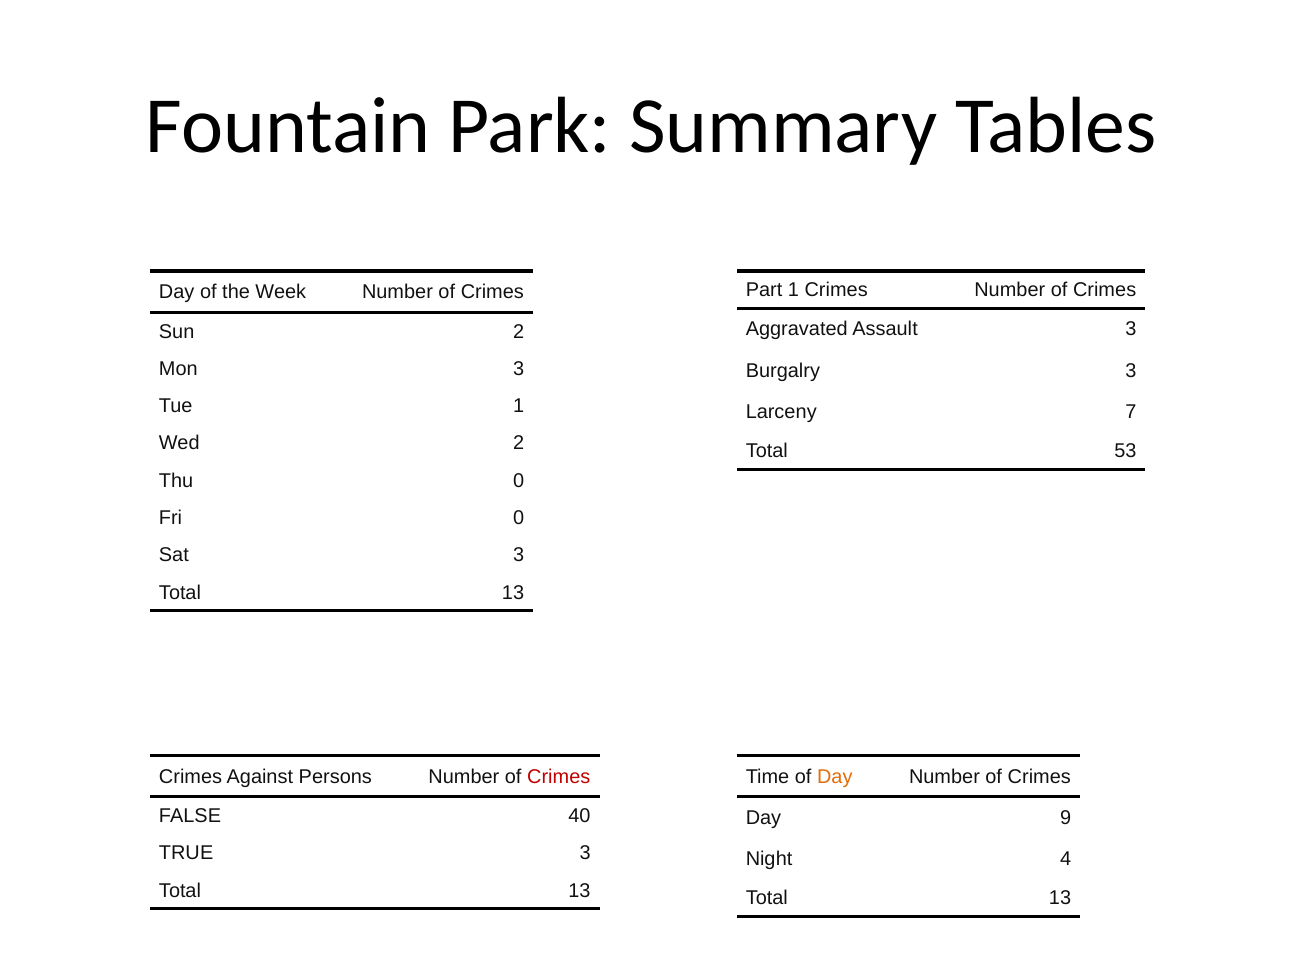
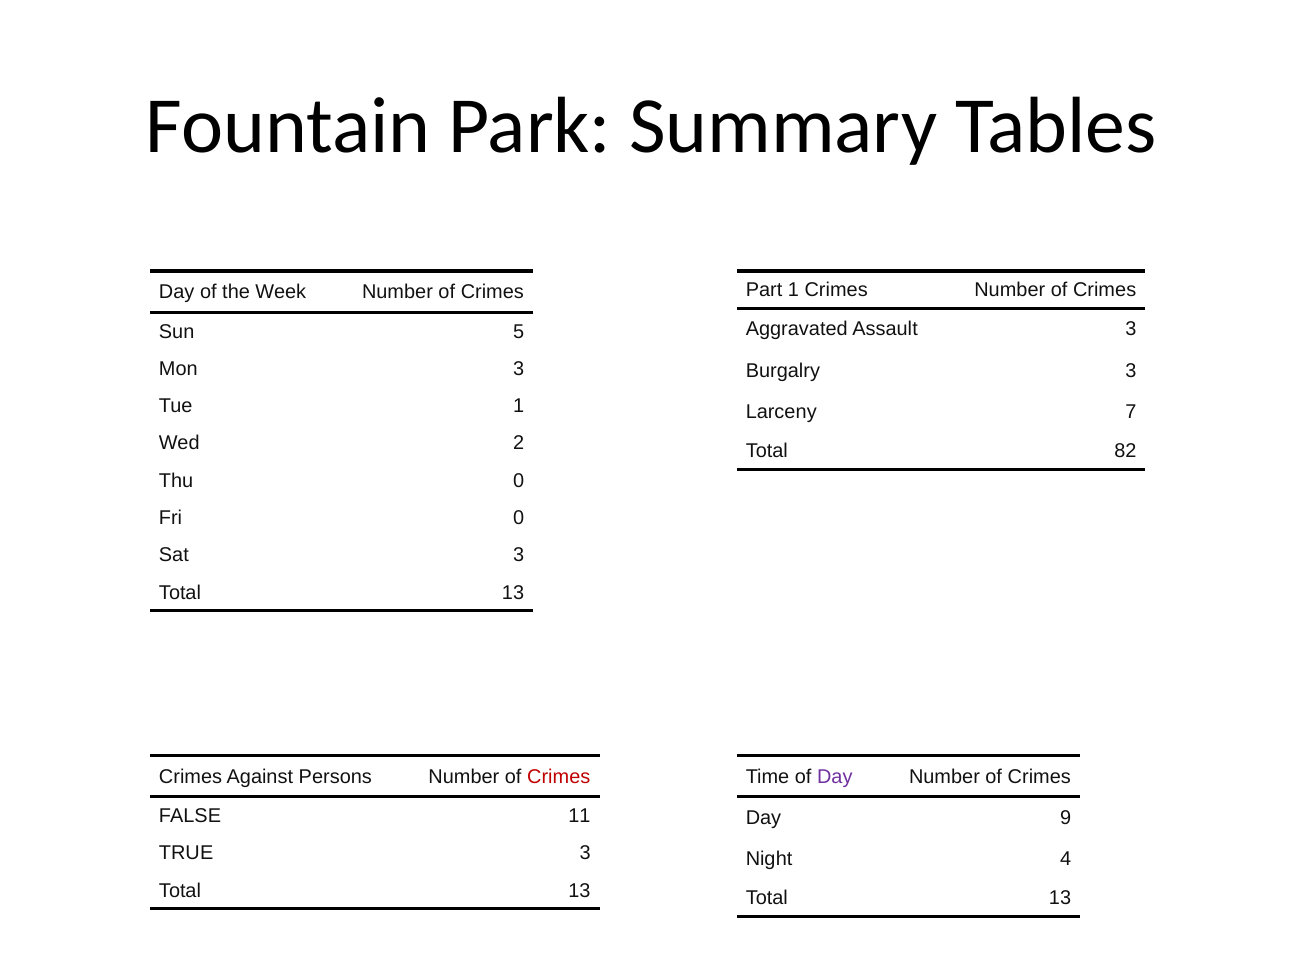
Sun 2: 2 -> 5
53: 53 -> 82
Day at (835, 776) colour: orange -> purple
40: 40 -> 11
